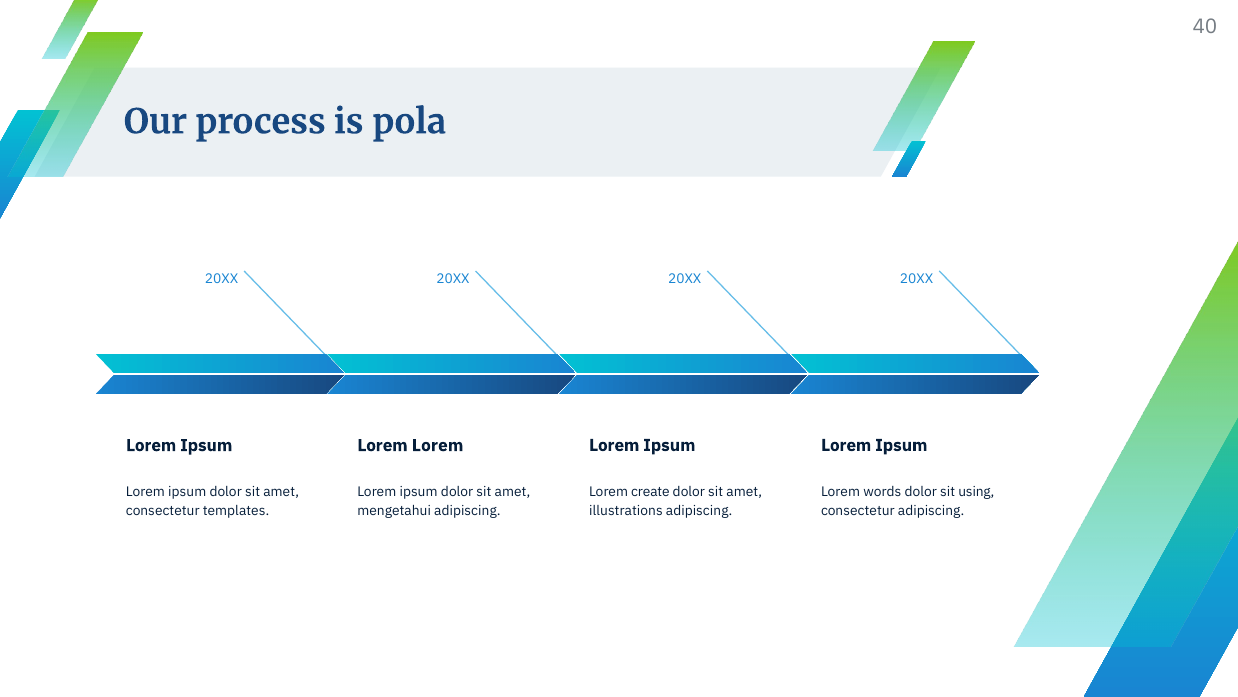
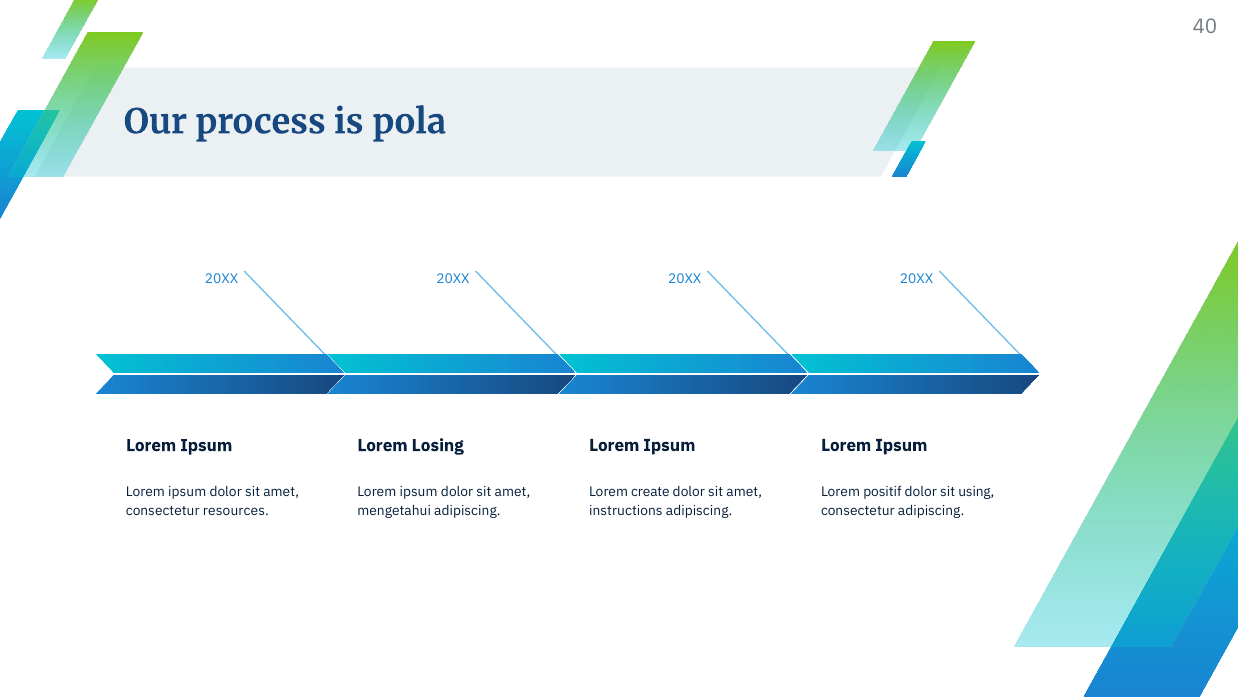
Lorem at (438, 445): Lorem -> Losing
words: words -> positif
illustrations: illustrations -> instructions
templates: templates -> resources
